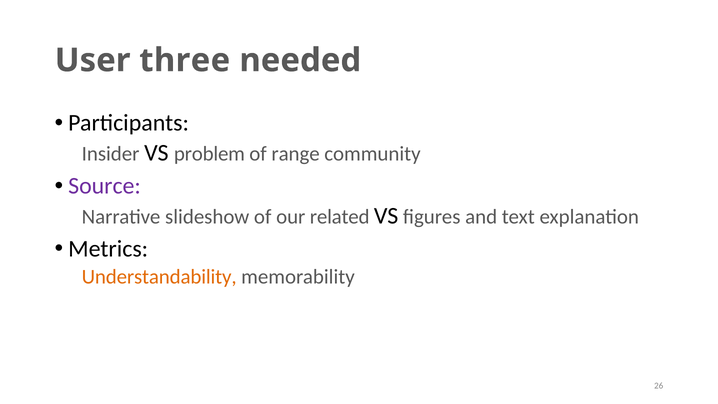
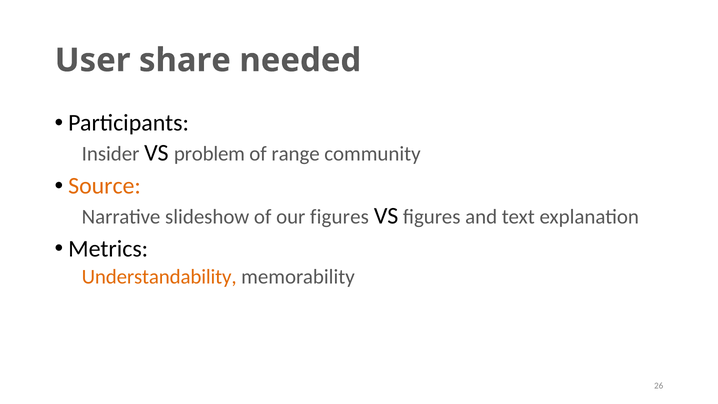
three: three -> share
Source colour: purple -> orange
our related: related -> figures
